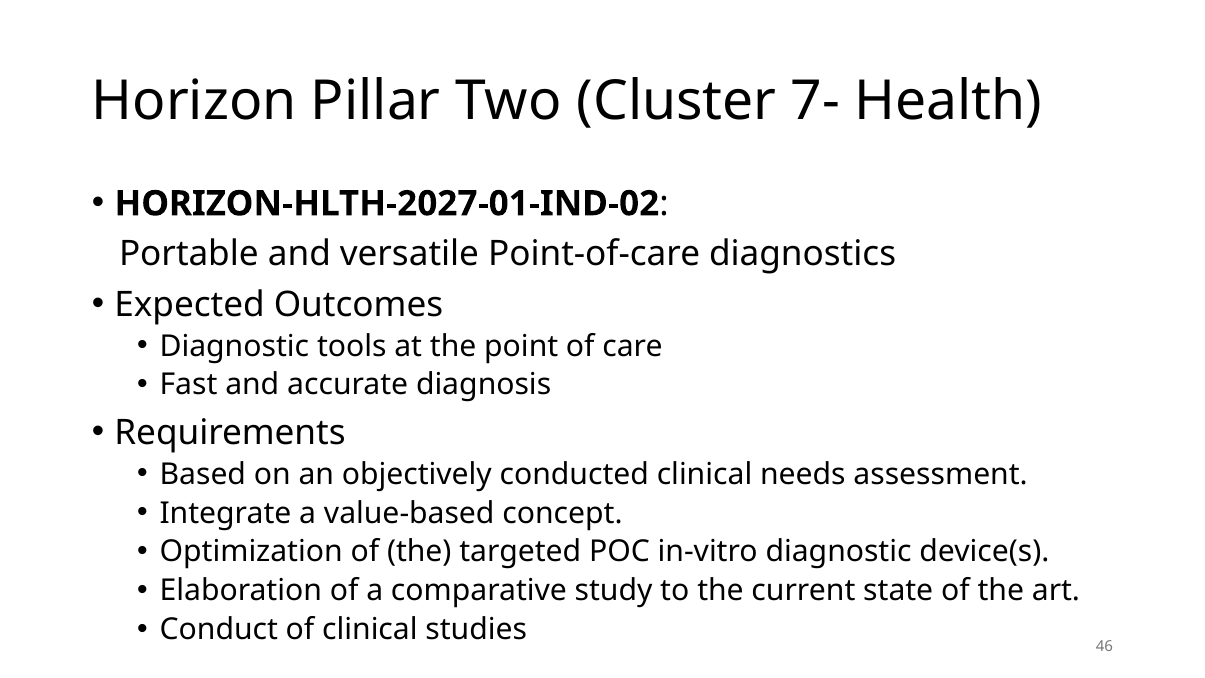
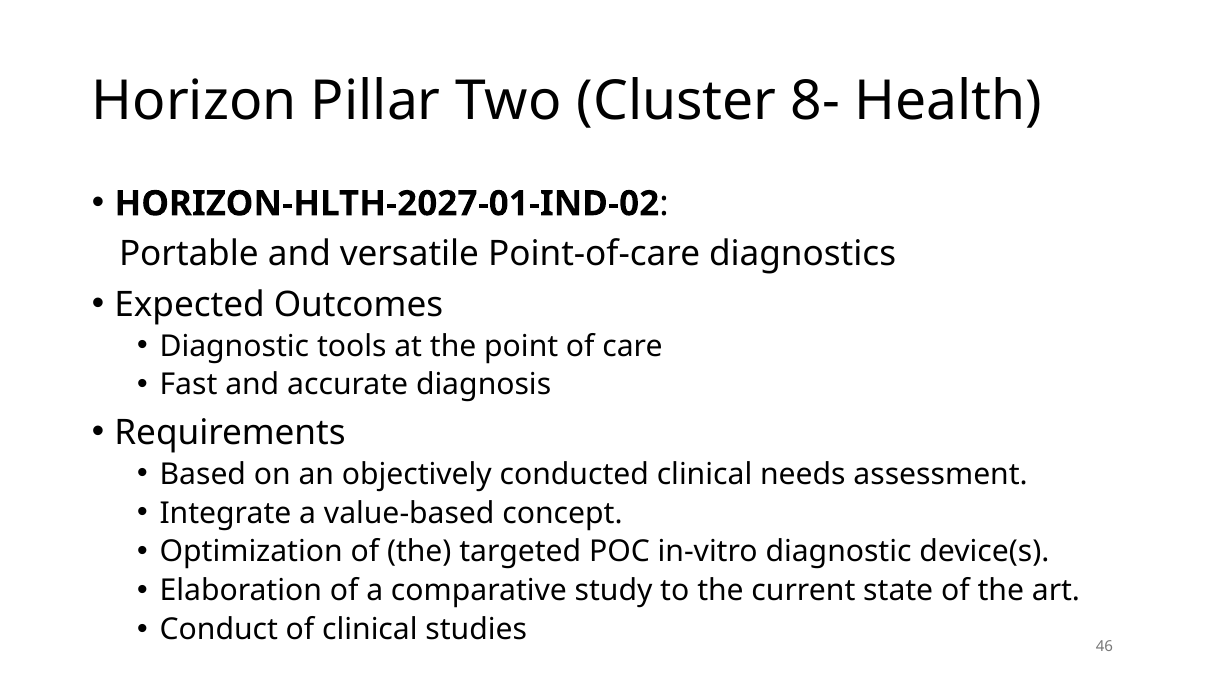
7-: 7- -> 8-
